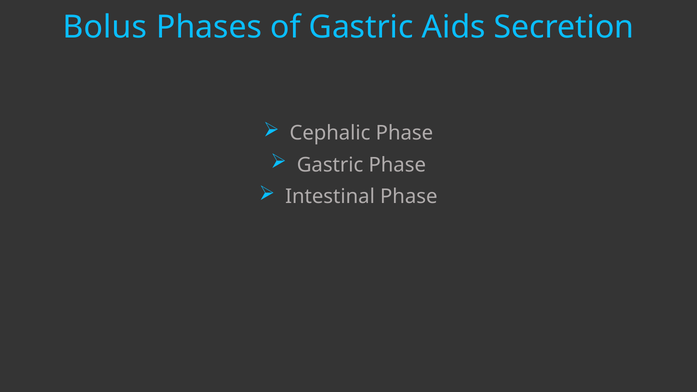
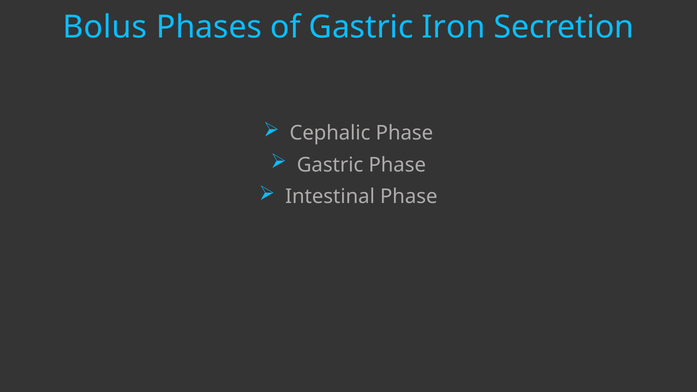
Aids: Aids -> Iron
